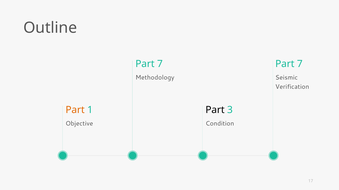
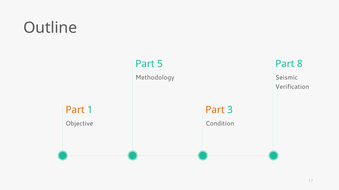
7 at (160, 64): 7 -> 5
7 at (300, 64): 7 -> 8
Part at (215, 110) colour: black -> orange
